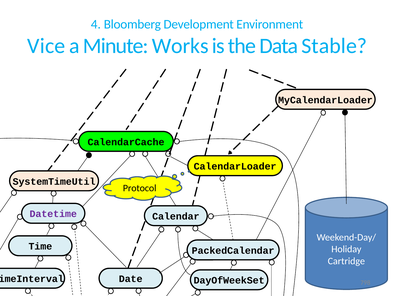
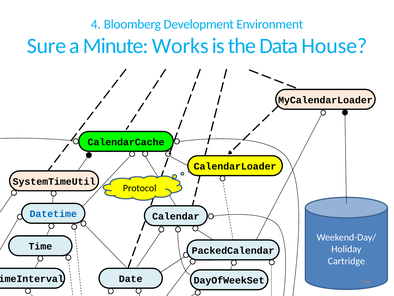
Vice: Vice -> Sure
Stable: Stable -> House
Datetime colour: purple -> blue
